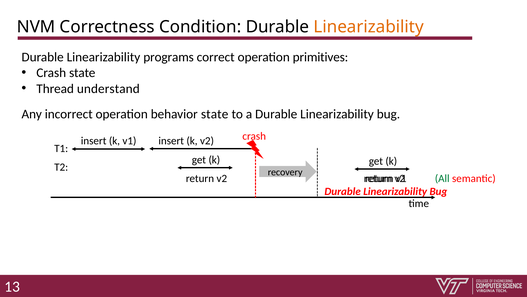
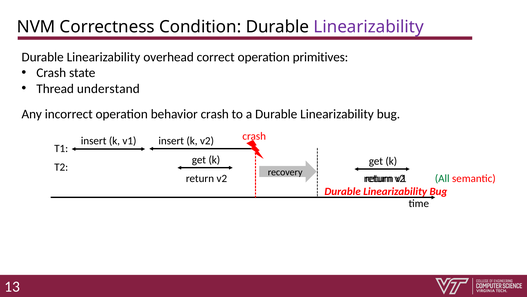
Linearizability at (369, 27) colour: orange -> purple
programs: programs -> overhead
behavior state: state -> crash
